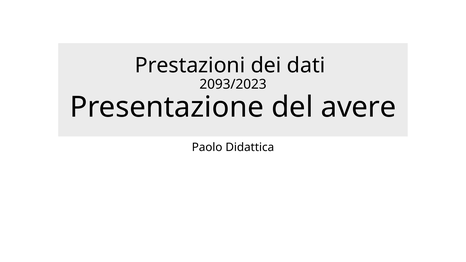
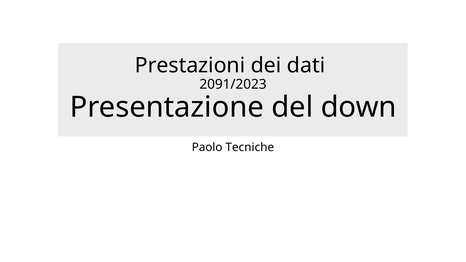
2093/2023: 2093/2023 -> 2091/2023
avere: avere -> down
Didattica: Didattica -> Tecniche
